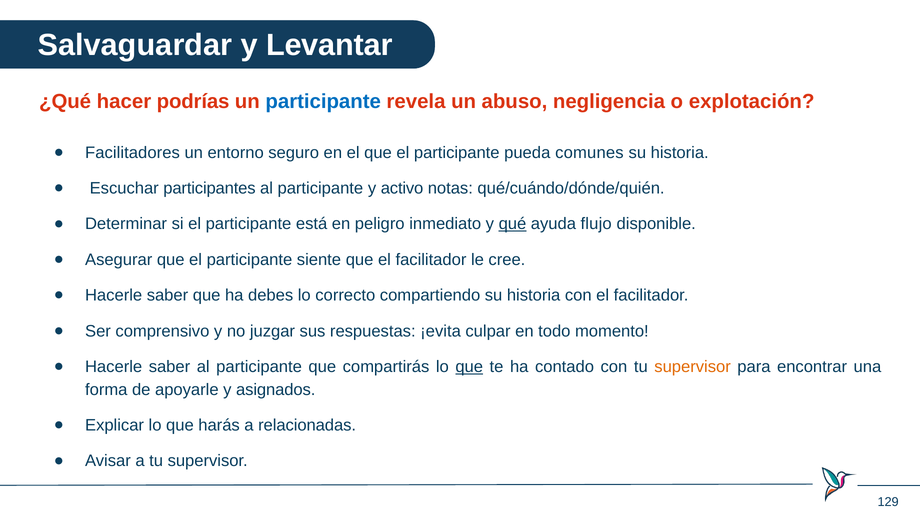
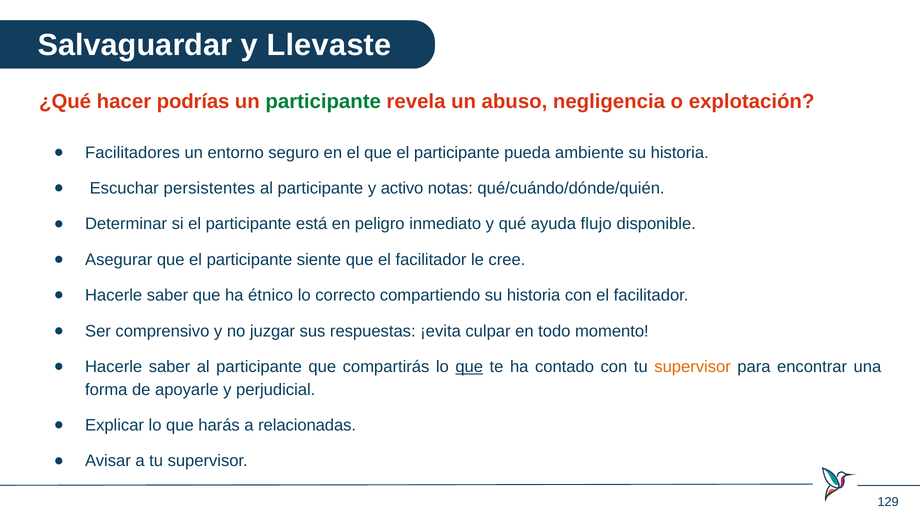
Levantar: Levantar -> Llevaste
participante at (323, 101) colour: blue -> green
comunes: comunes -> ambiente
participantes: participantes -> persistentes
qué underline: present -> none
debes: debes -> étnico
asignados: asignados -> perjudicial
